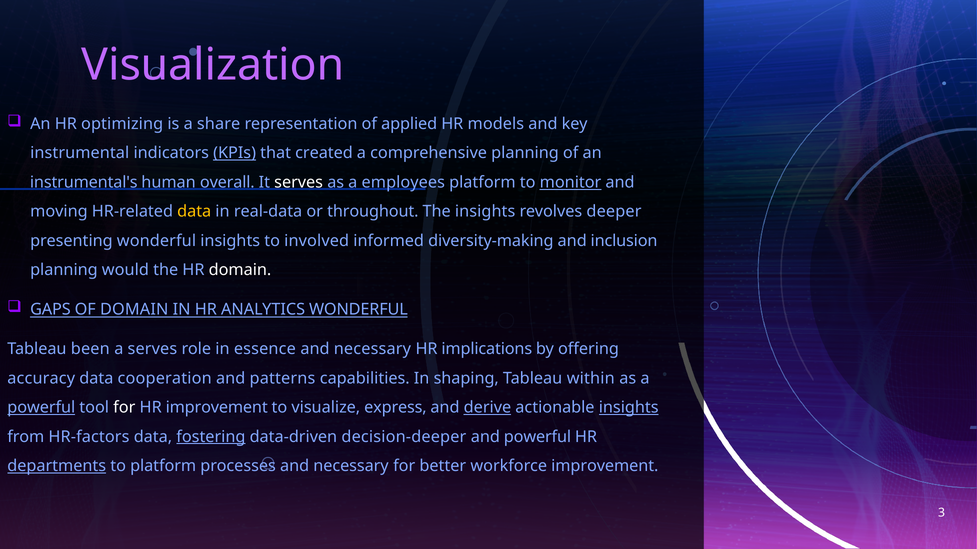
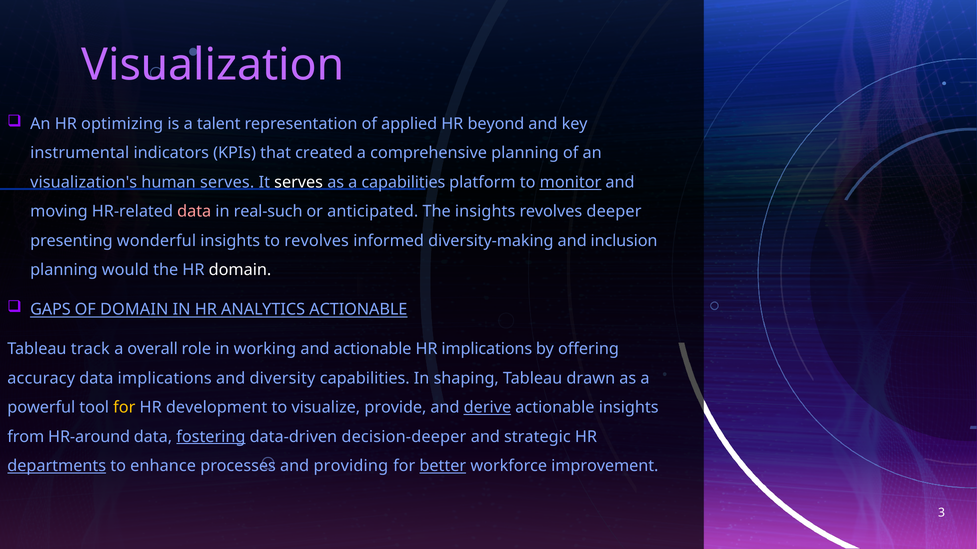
share: share -> talent
models: models -> beyond
KPIs underline: present -> none
instrumental's: instrumental's -> visualization's
human overall: overall -> serves
a employees: employees -> capabilities
data at (194, 212) colour: yellow -> pink
real-data: real-data -> real-such
throughout: throughout -> anticipated
to involved: involved -> revolves
ANALYTICS WONDERFUL: WONDERFUL -> ACTIONABLE
been: been -> track
a serves: serves -> overall
essence: essence -> working
necessary at (372, 349): necessary -> actionable
data cooperation: cooperation -> implications
patterns: patterns -> diversity
within: within -> drawn
powerful at (41, 408) underline: present -> none
for at (124, 408) colour: white -> yellow
HR improvement: improvement -> development
express: express -> provide
insights at (629, 408) underline: present -> none
HR-factors: HR-factors -> HR-around
and powerful: powerful -> strategic
to platform: platform -> enhance
processes and necessary: necessary -> providing
better underline: none -> present
